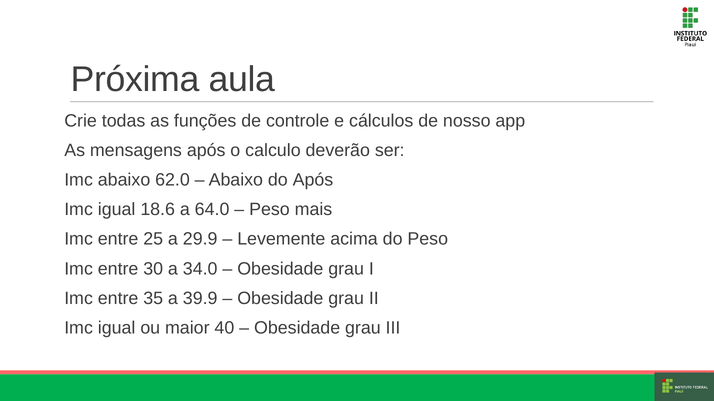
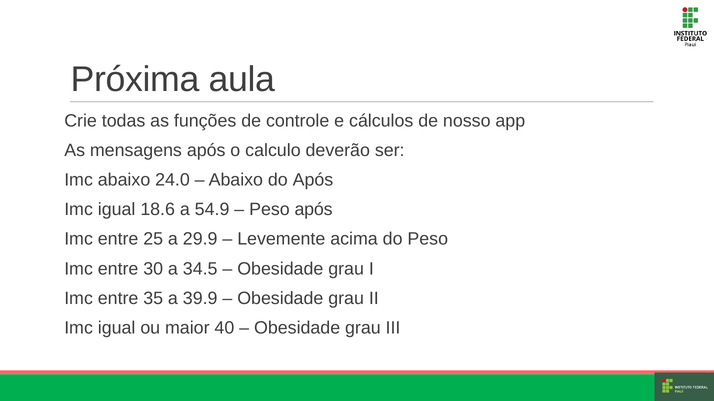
62.0: 62.0 -> 24.0
64.0: 64.0 -> 54.9
Peso mais: mais -> após
34.0: 34.0 -> 34.5
